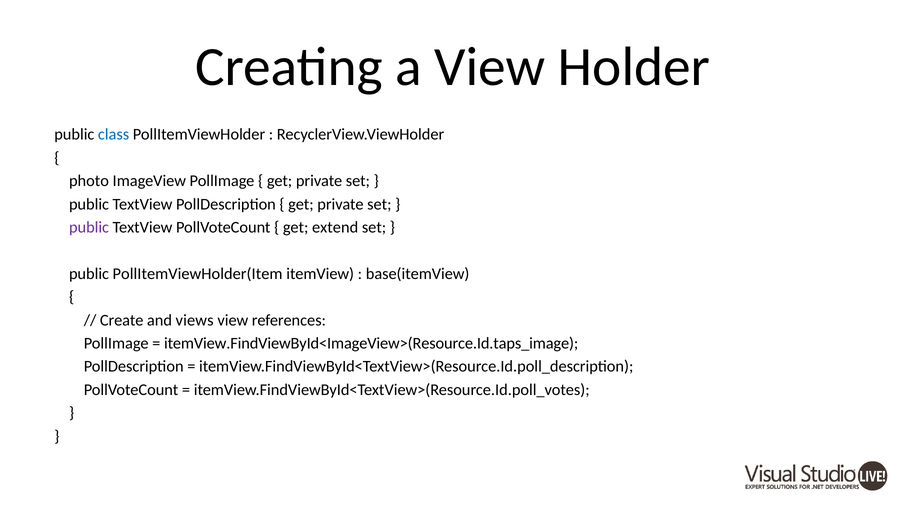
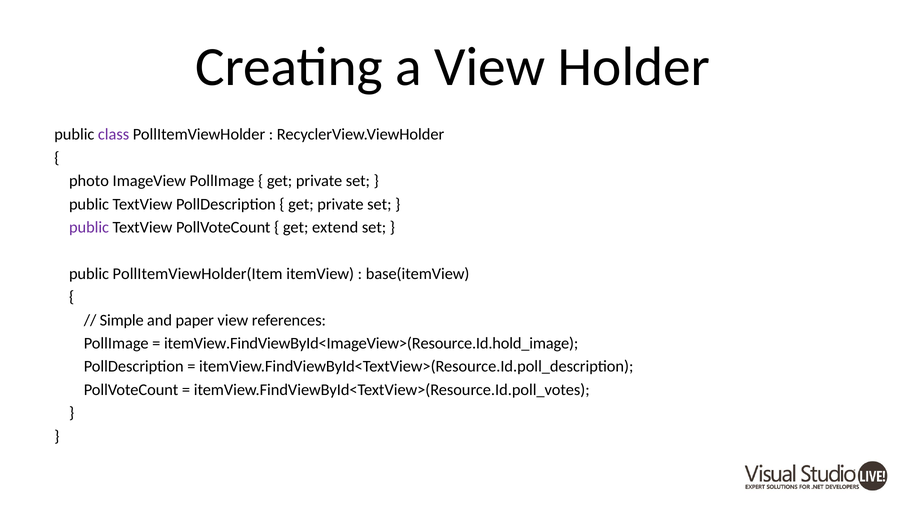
class colour: blue -> purple
Create: Create -> Simple
views: views -> paper
itemView.FindViewById<ImageView>(Resource.Id.taps_image: itemView.FindViewById<ImageView>(Resource.Id.taps_image -> itemView.FindViewById<ImageView>(Resource.Id.hold_image
